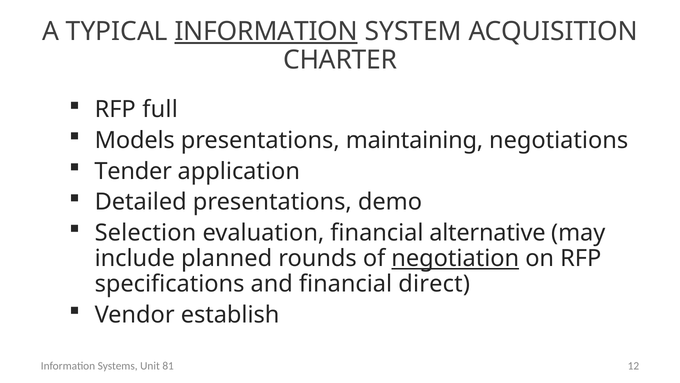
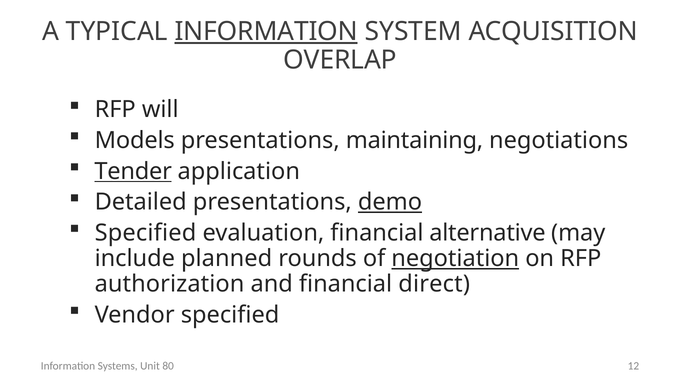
CHARTER: CHARTER -> OVERLAP
full: full -> will
Tender underline: none -> present
demo underline: none -> present
Selection at (145, 233): Selection -> Specified
specifications: specifications -> authorization
Vendor establish: establish -> specified
81: 81 -> 80
